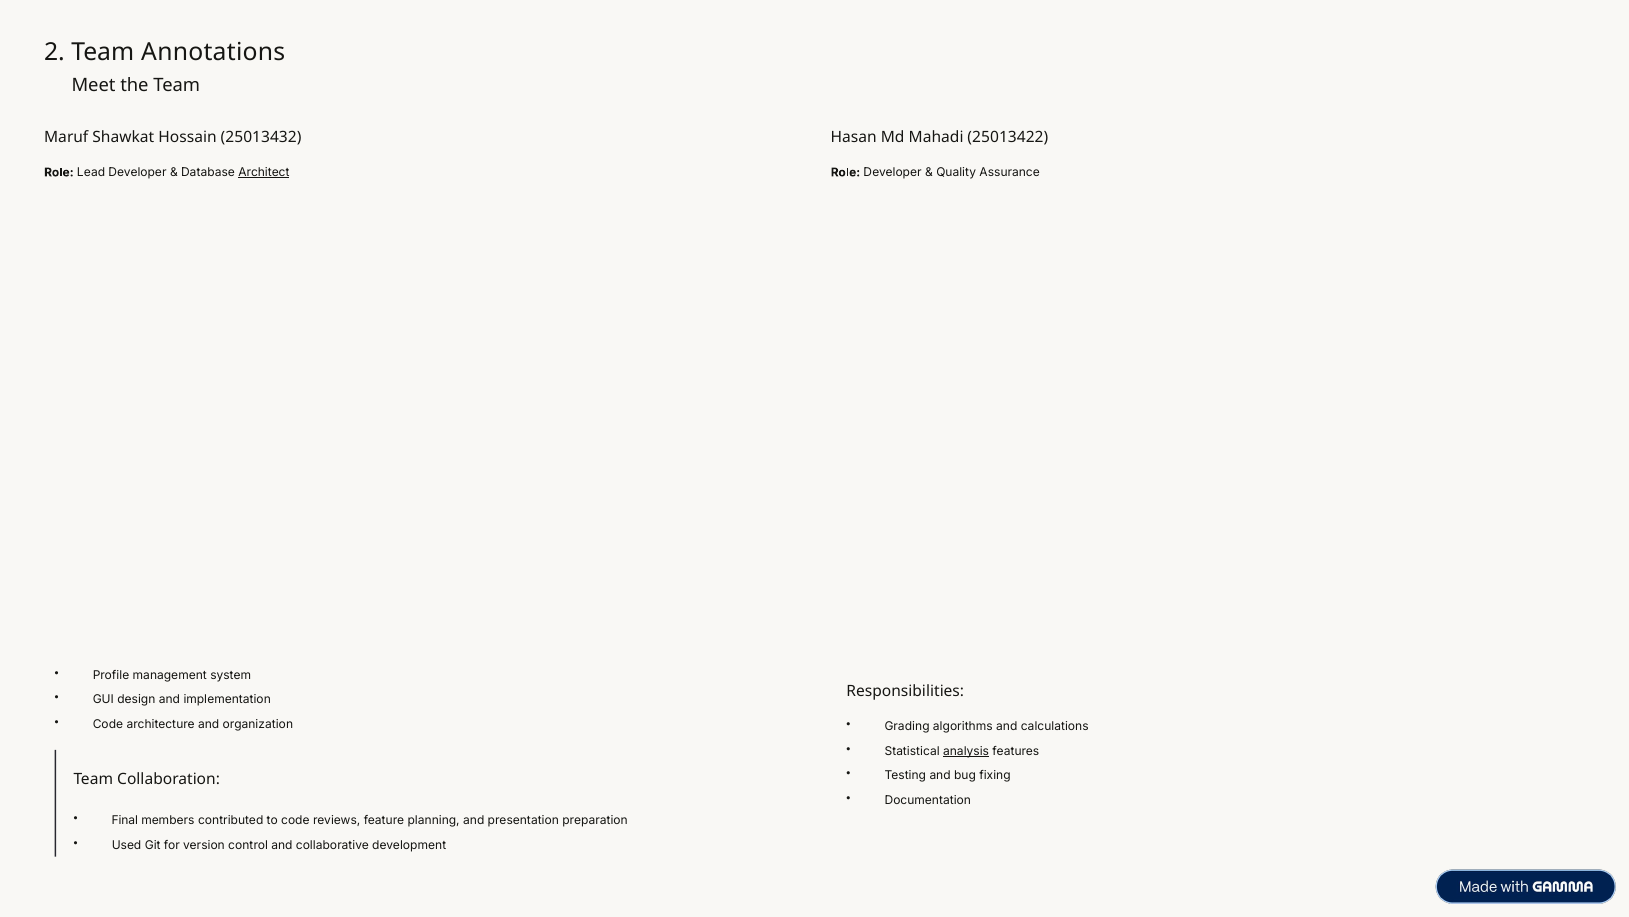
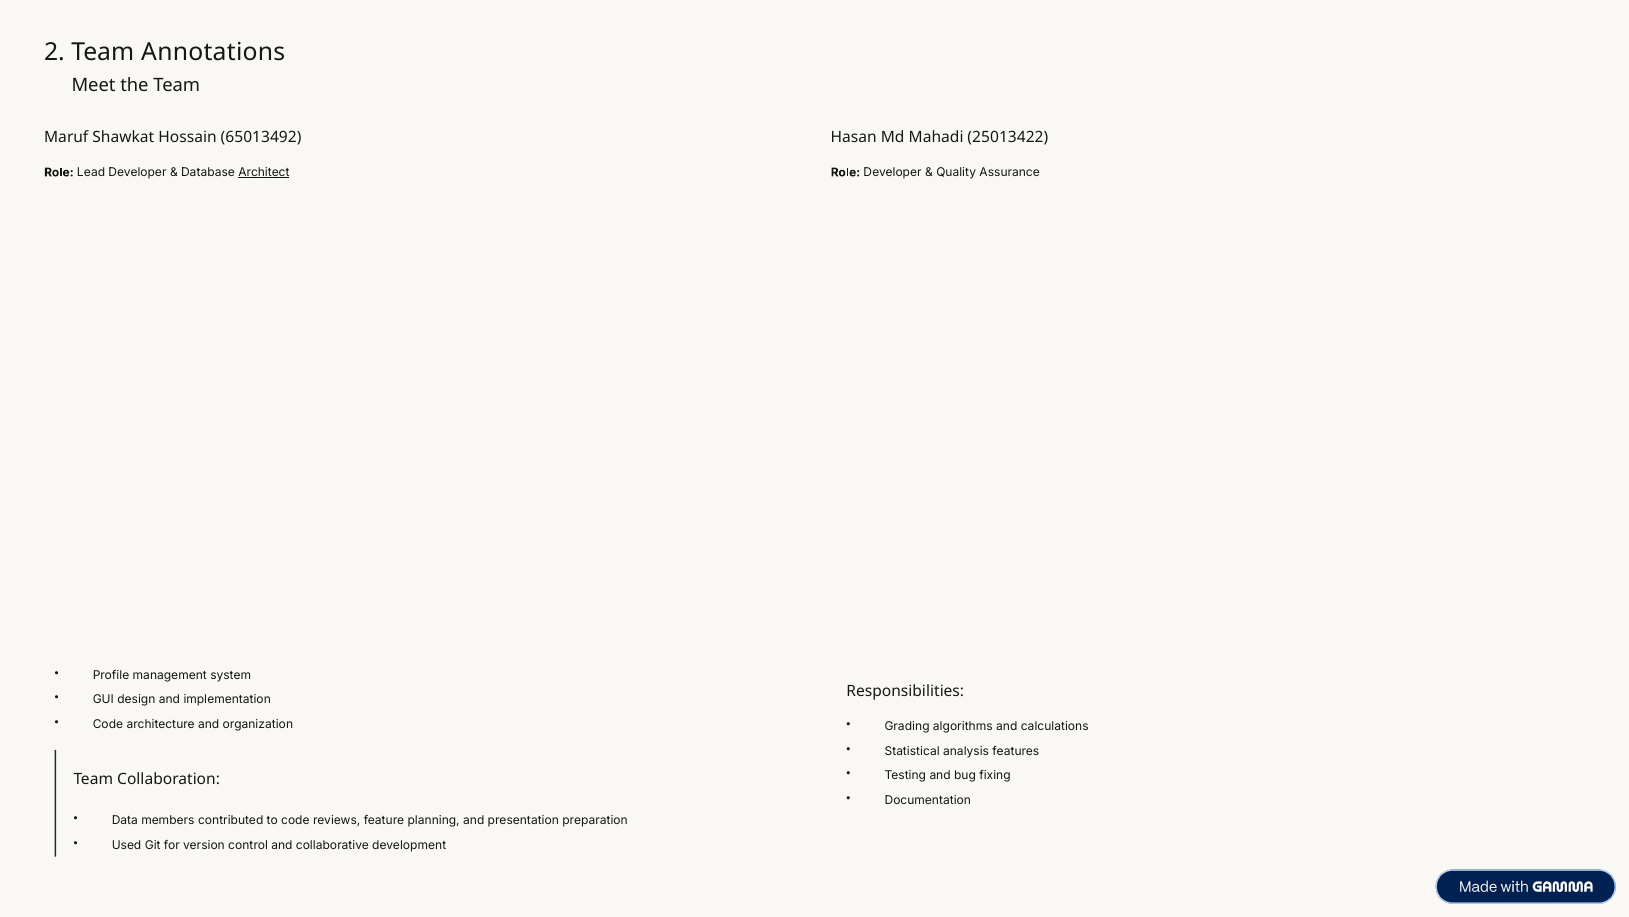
25013432: 25013432 -> 65013492
analysis underline: present -> none
Final: Final -> Data
